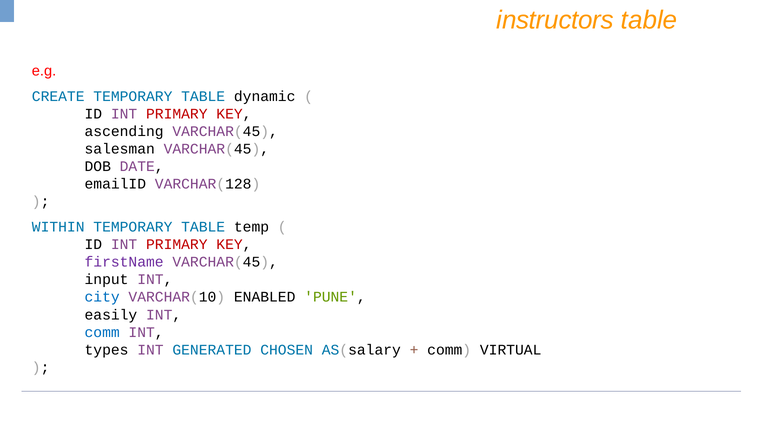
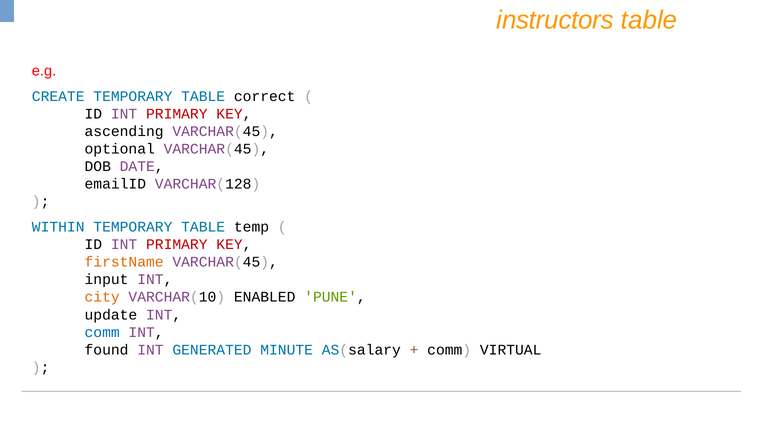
dynamic: dynamic -> correct
salesman: salesman -> optional
firstName colour: purple -> orange
city colour: blue -> orange
easily: easily -> update
types: types -> found
CHOSEN: CHOSEN -> MINUTE
